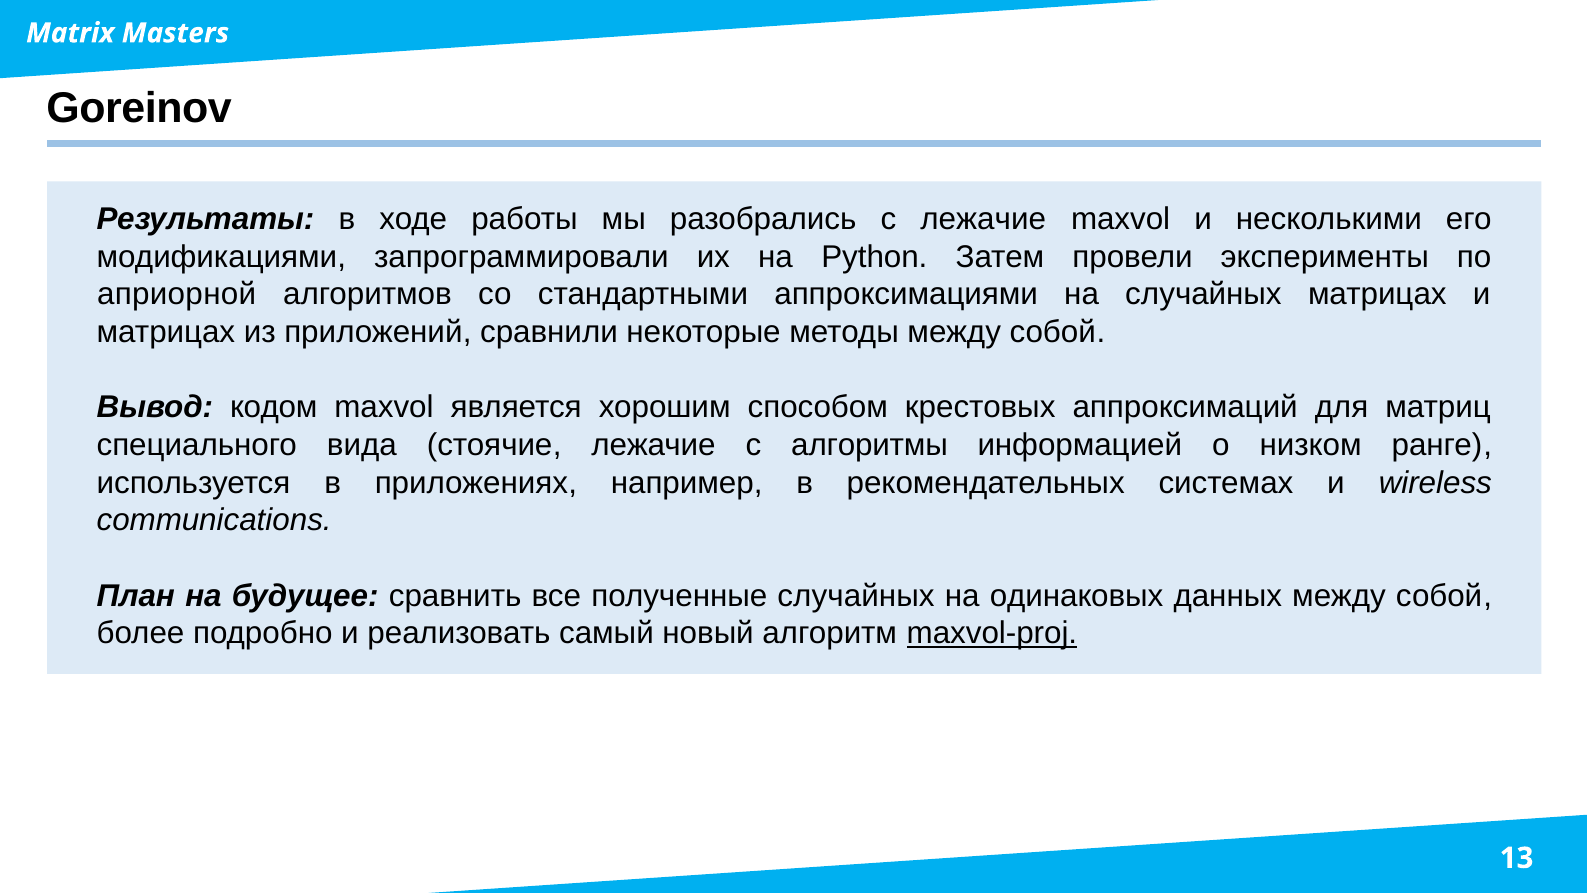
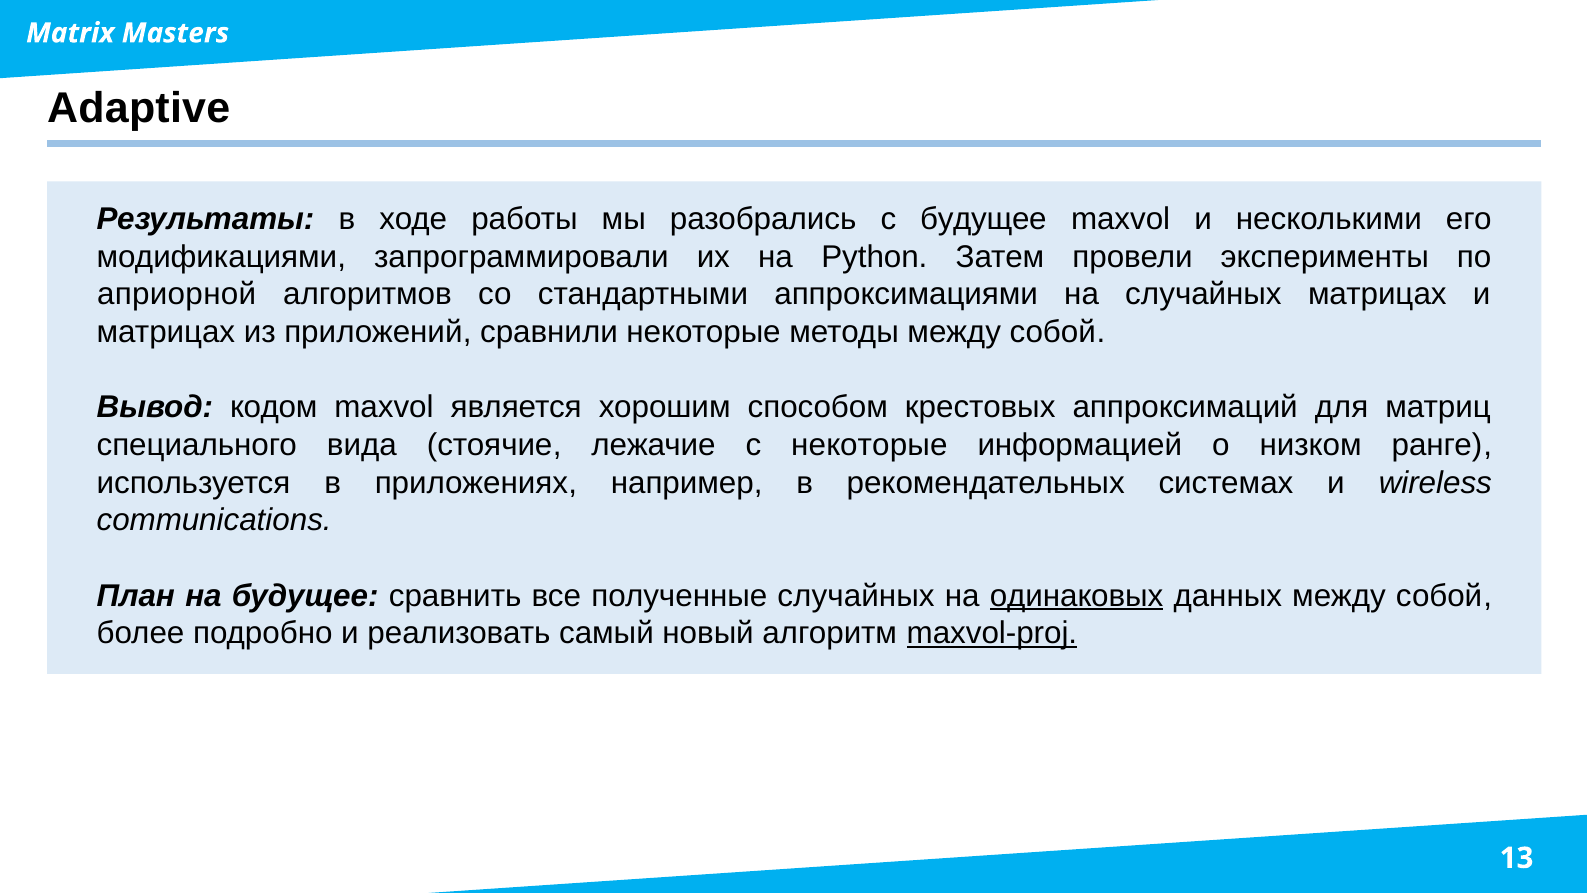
Goreinov: Goreinov -> Adaptive
с лежачие: лежачие -> будущее
с алгоритмы: алгоритмы -> некоторые
одинаковых underline: none -> present
